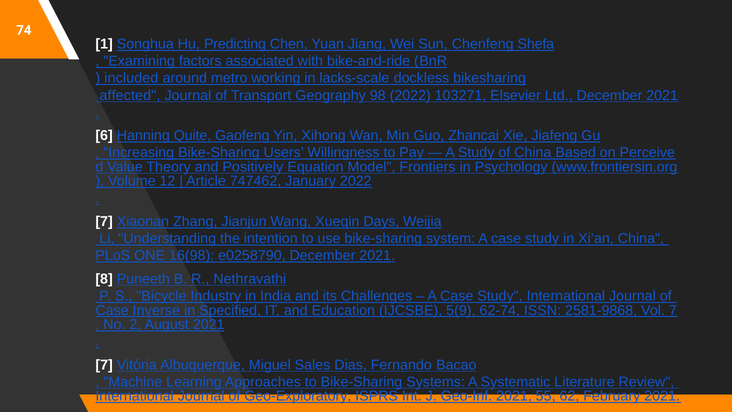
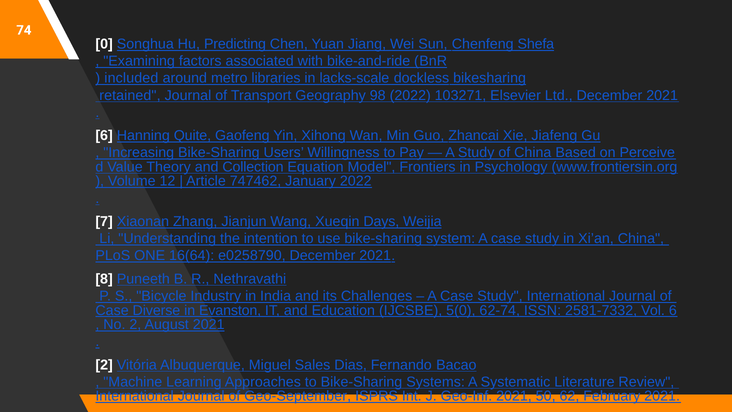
1: 1 -> 0
working: working -> libraries
affected: affected -> retained
Positively: Positively -> Collection
16(98: 16(98 -> 16(64
Inverse: Inverse -> Diverse
Specified: Specified -> Evanston
5(9: 5(9 -> 5(0
2581-9868: 2581-9868 -> 2581-7332
Vol 7: 7 -> 6
7 at (104, 365): 7 -> 2
Geo-Exploratory: Geo-Exploratory -> Geo-September
55: 55 -> 50
